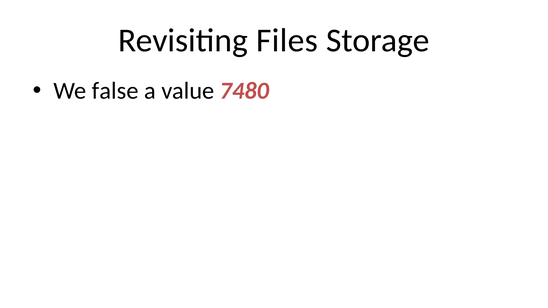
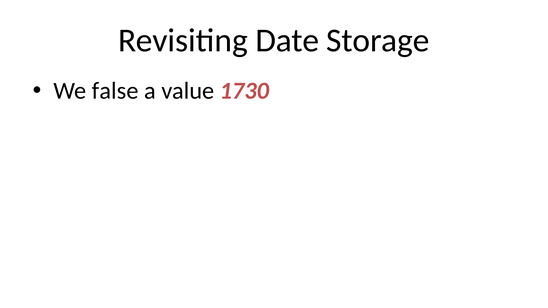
Files: Files -> Date
7480: 7480 -> 1730
